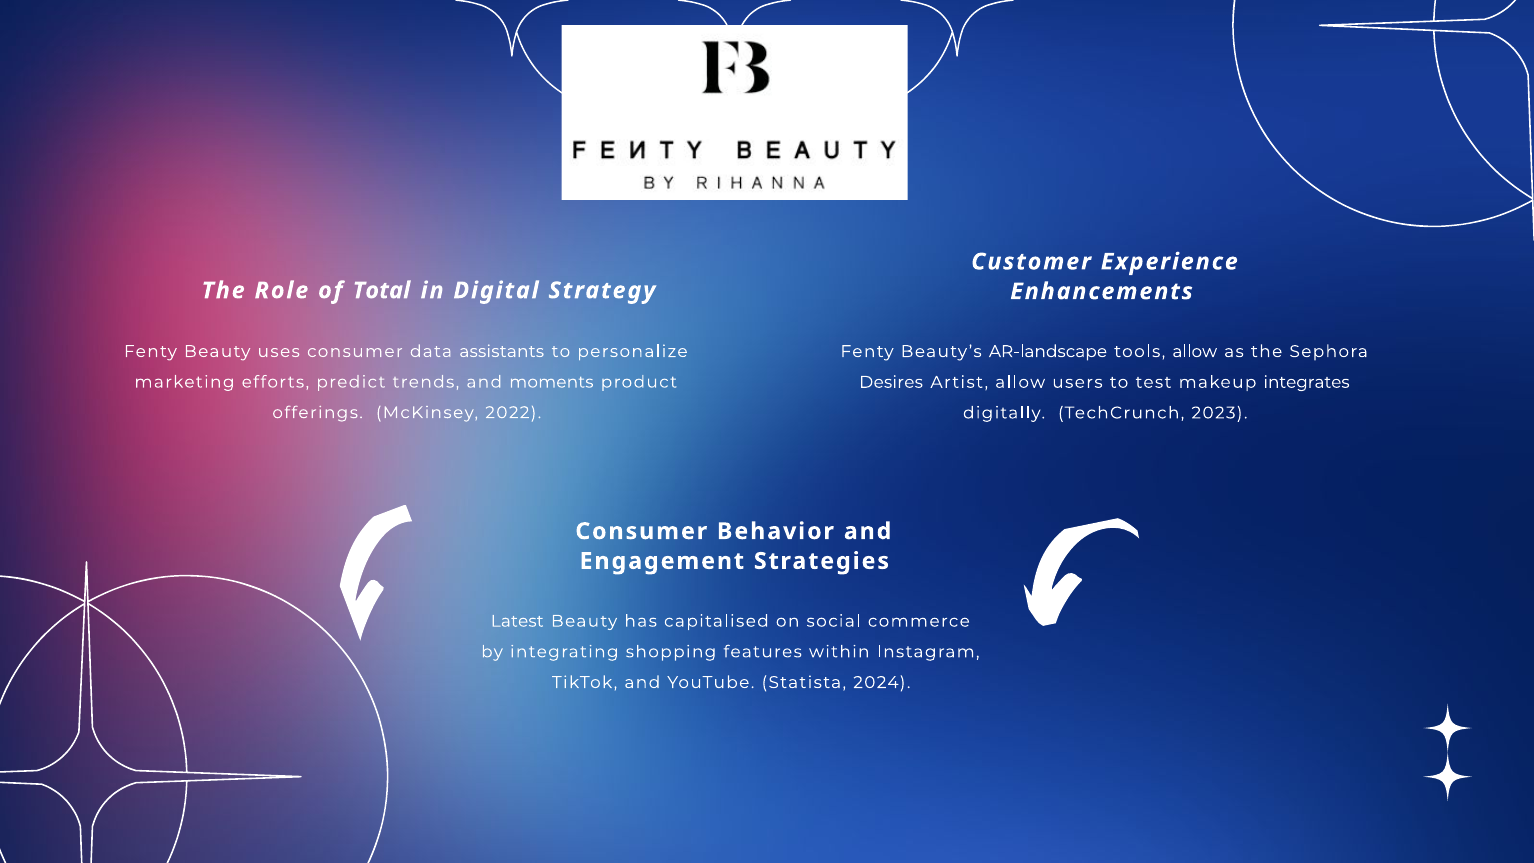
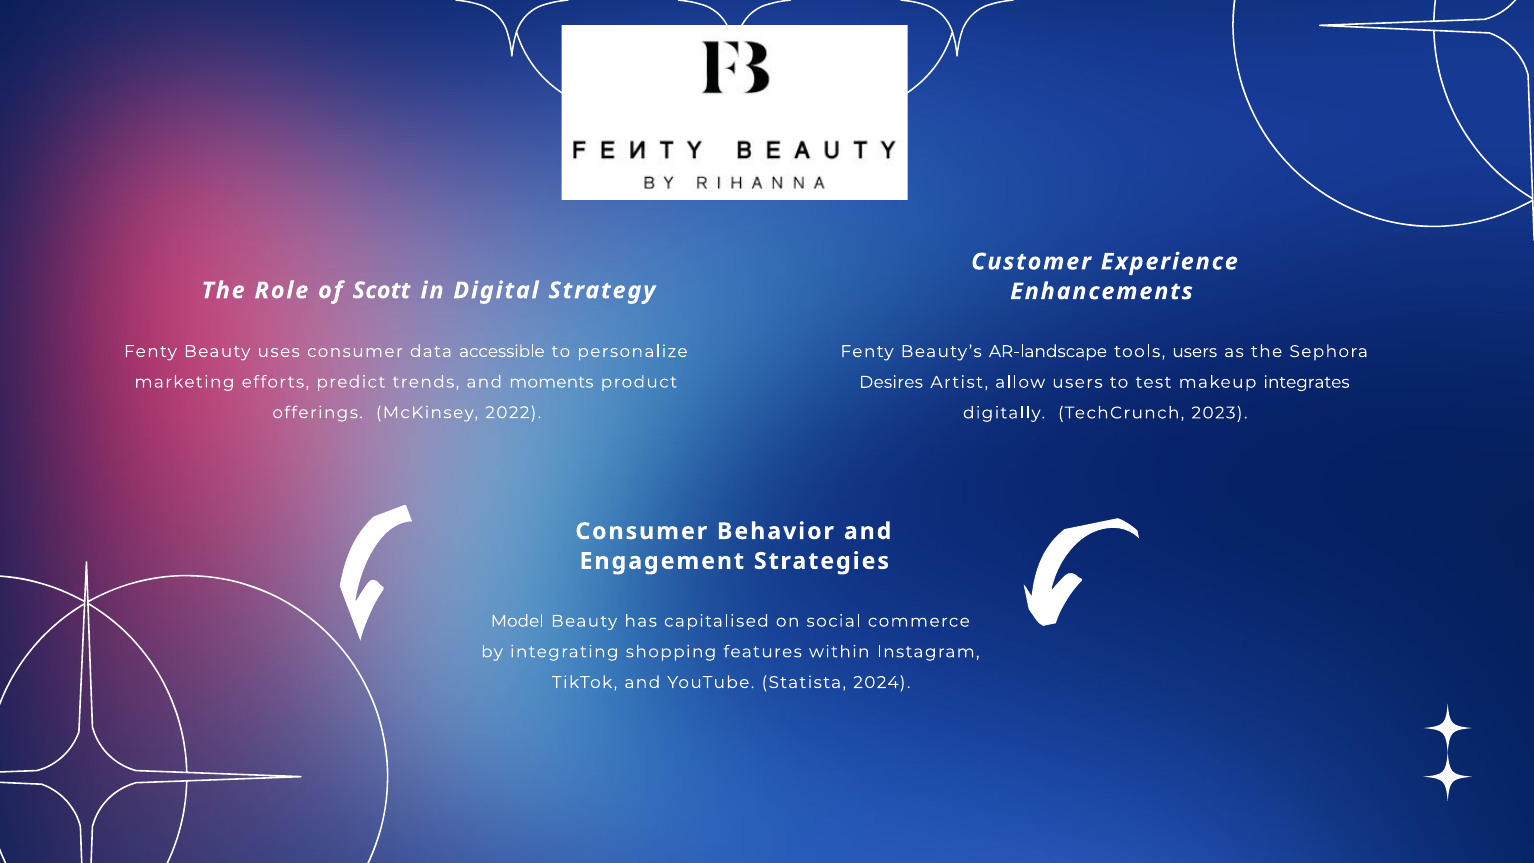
Total: Total -> Scott
assistants: assistants -> accessible
tools allow: allow -> users
Latest: Latest -> Model
